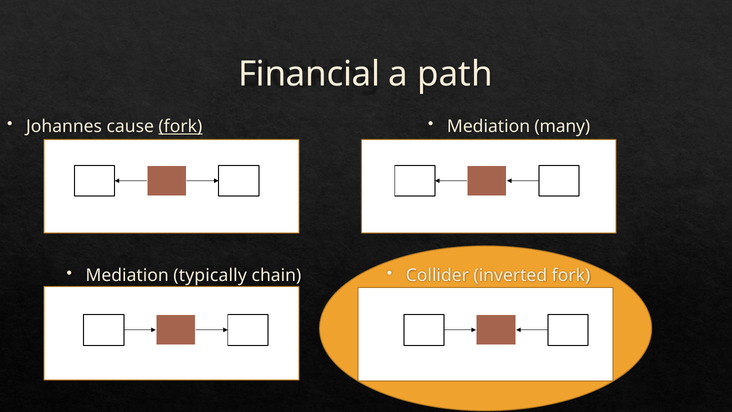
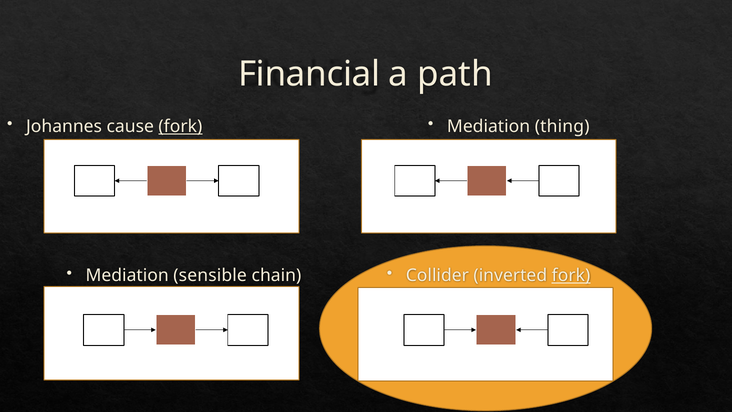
many: many -> thing
typically: typically -> sensible
fork at (571, 275) underline: none -> present
